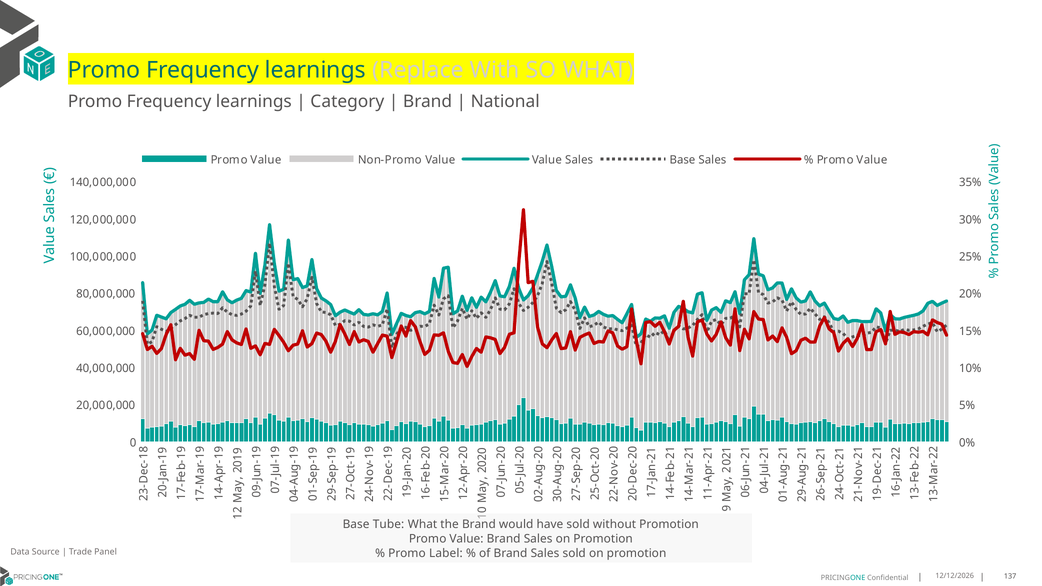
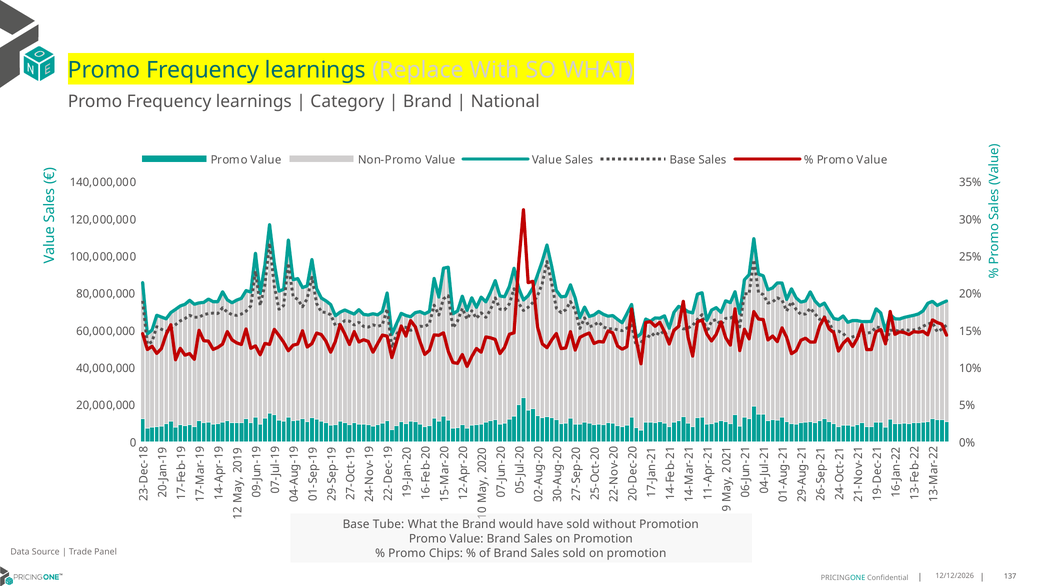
Label: Label -> Chips
